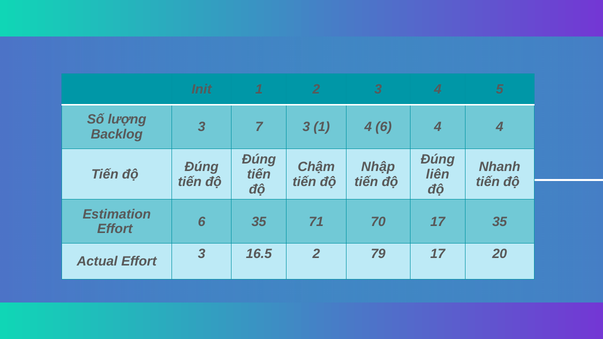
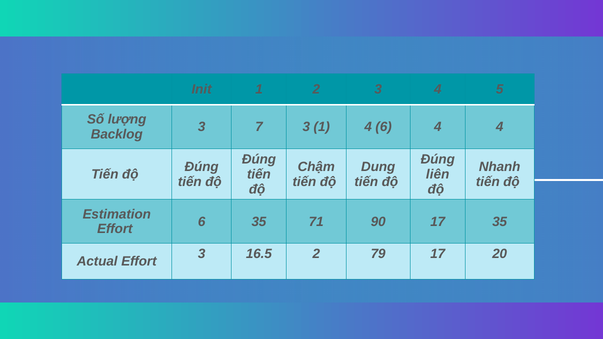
Nhập: Nhập -> Dung
70: 70 -> 90
